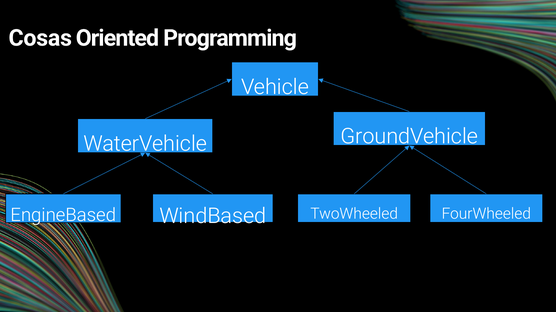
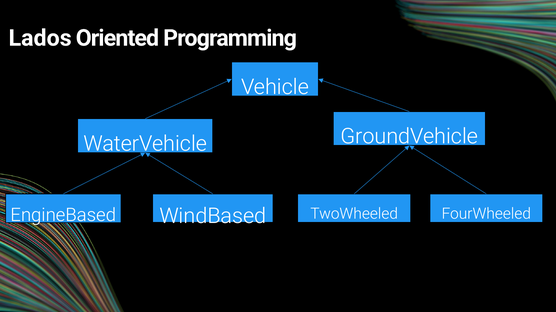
Cosas: Cosas -> Lados
